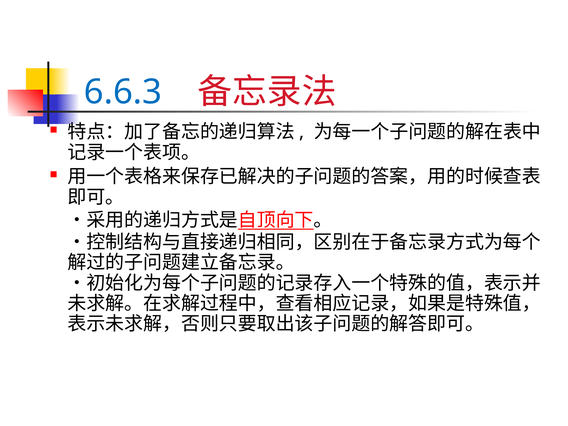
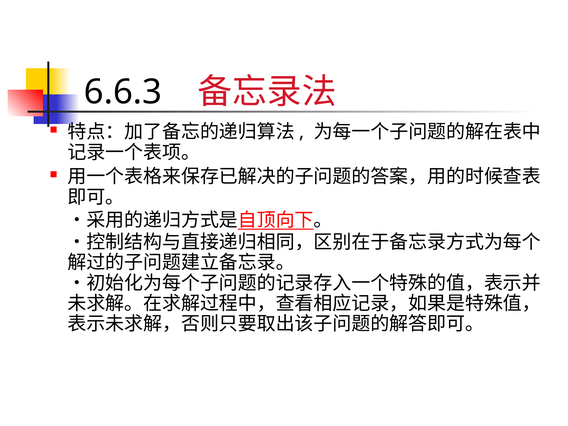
6.6.3 colour: blue -> black
